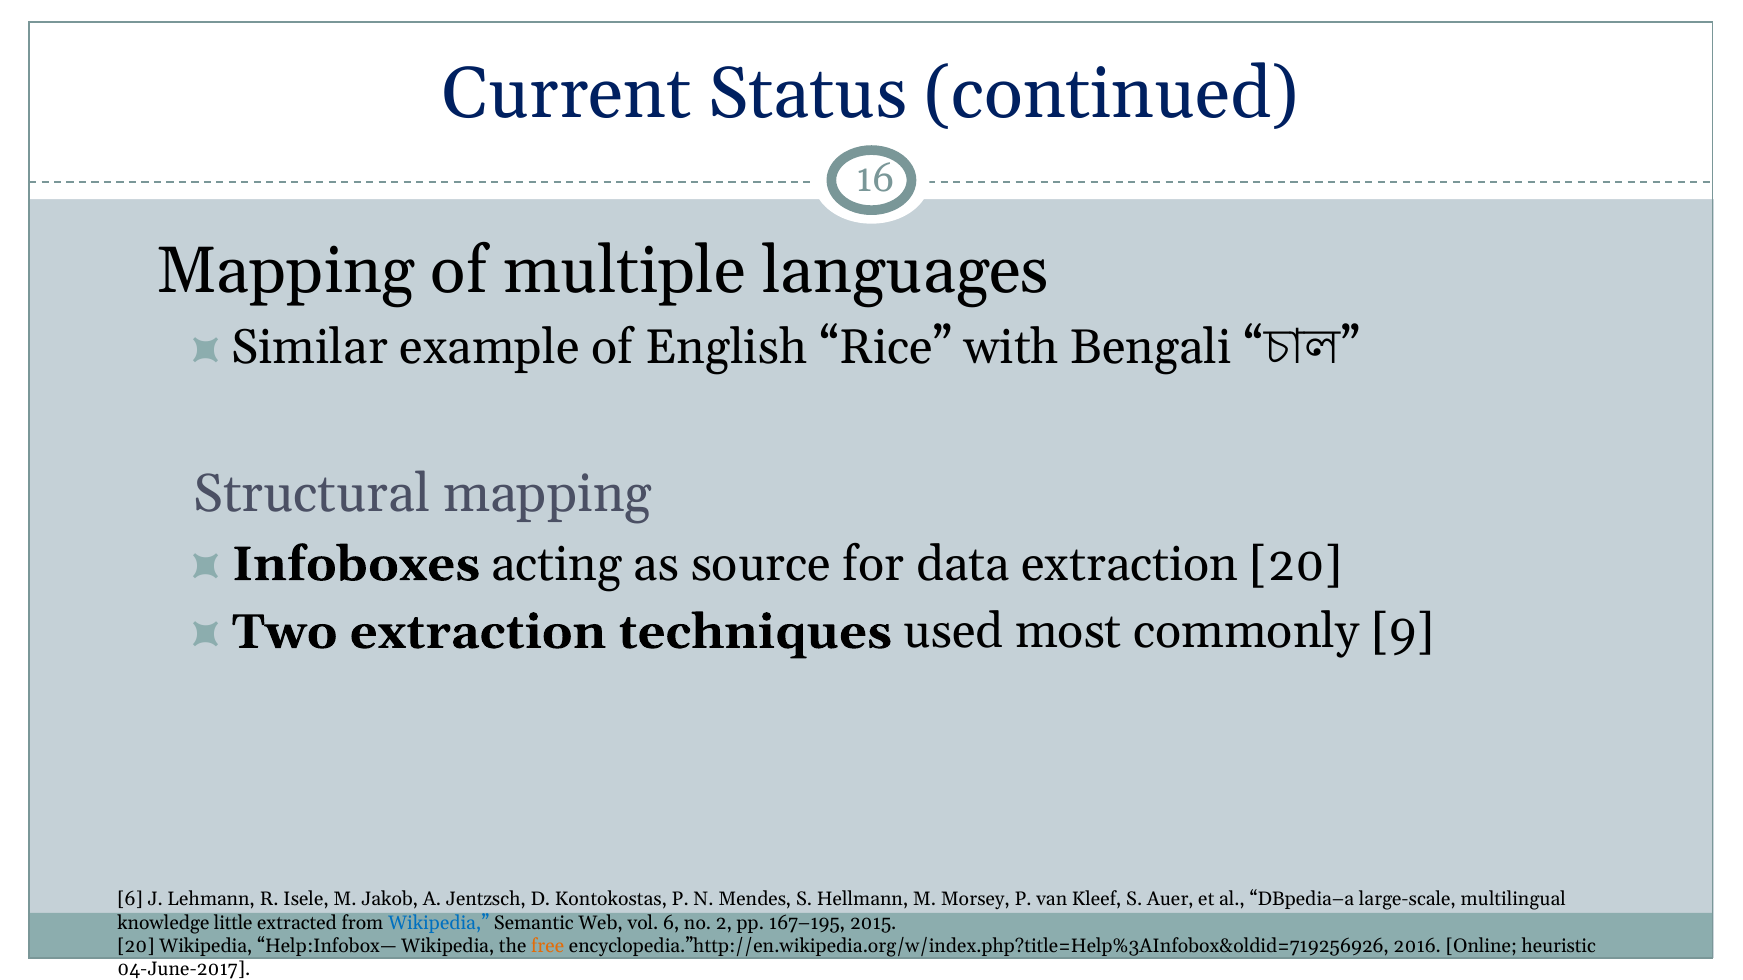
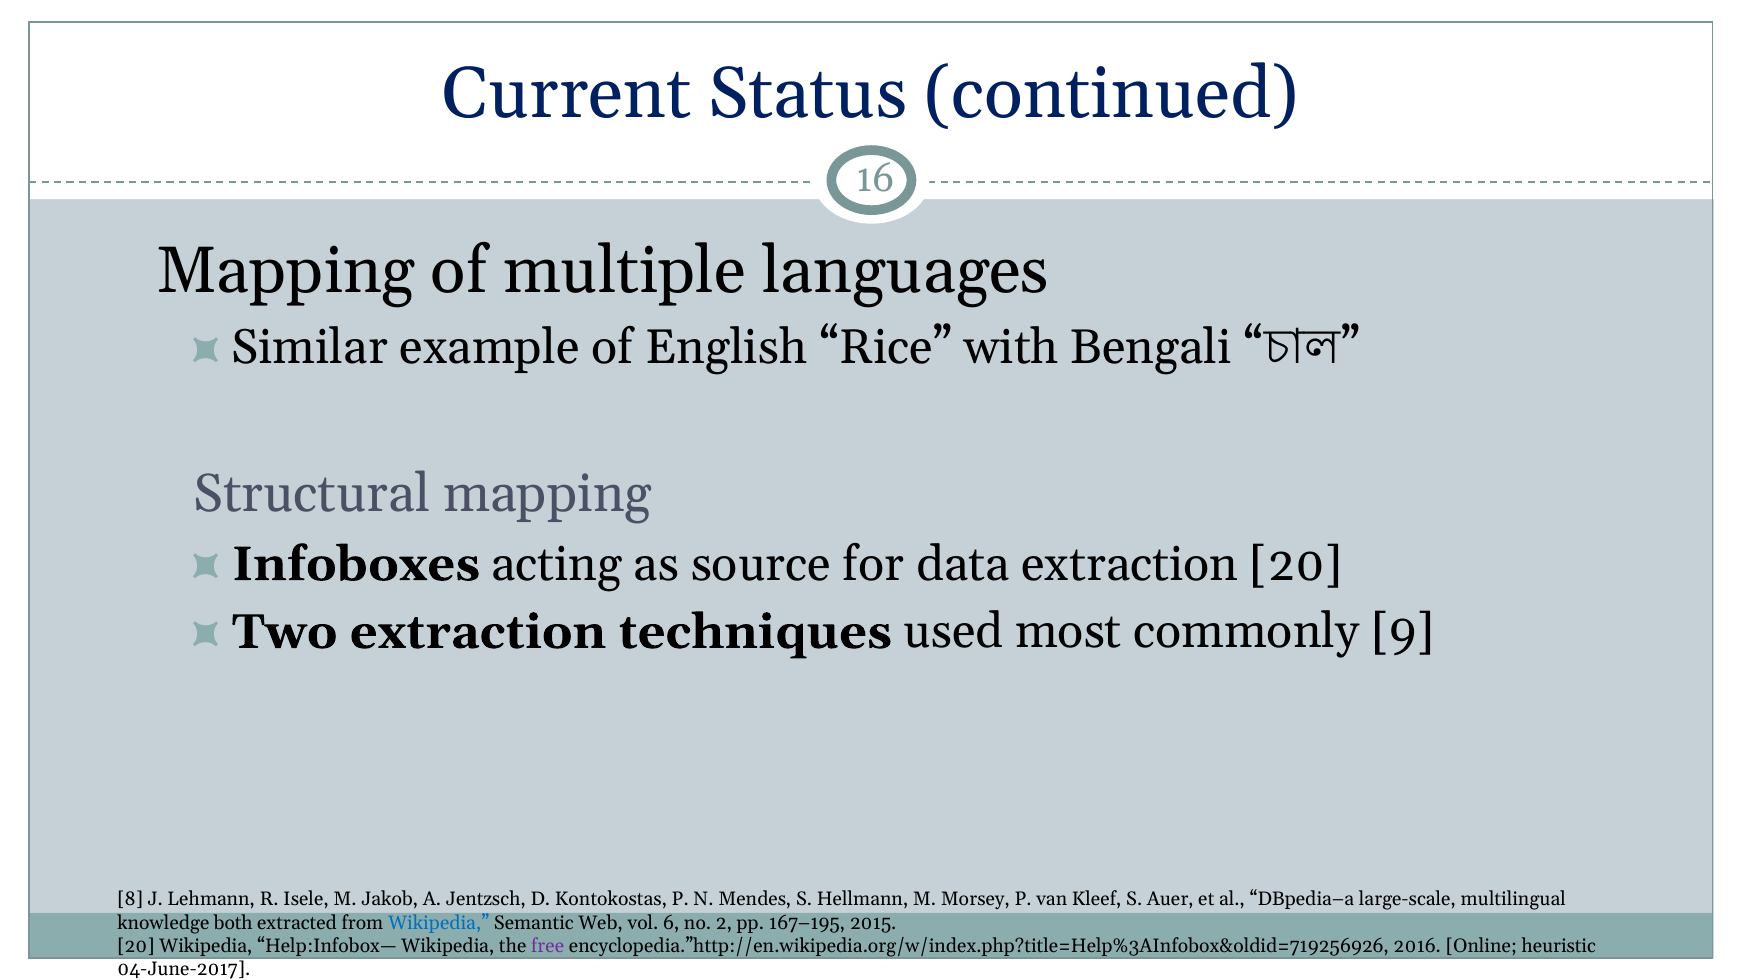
6 at (130, 900): 6 -> 8
little: little -> both
free colour: orange -> purple
